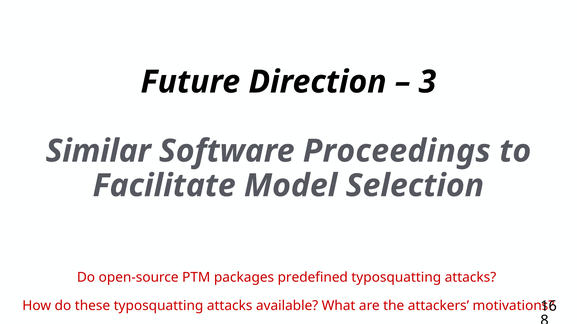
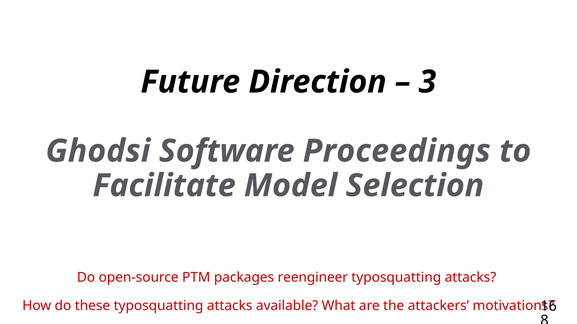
Similar: Similar -> Ghodsi
predefined: predefined -> reengineer
